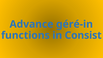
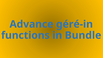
Consist: Consist -> Bundle
